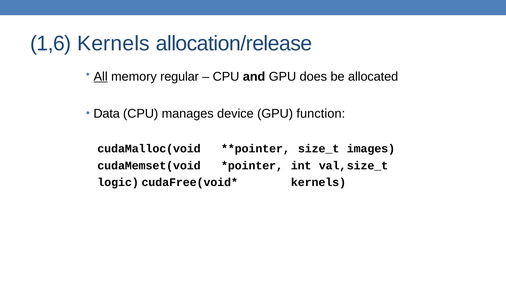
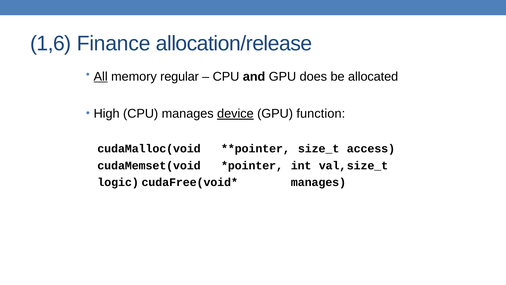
1,6 Kernels: Kernels -> Finance
Data: Data -> High
device underline: none -> present
images: images -> access
kernels at (318, 182): kernels -> manages
